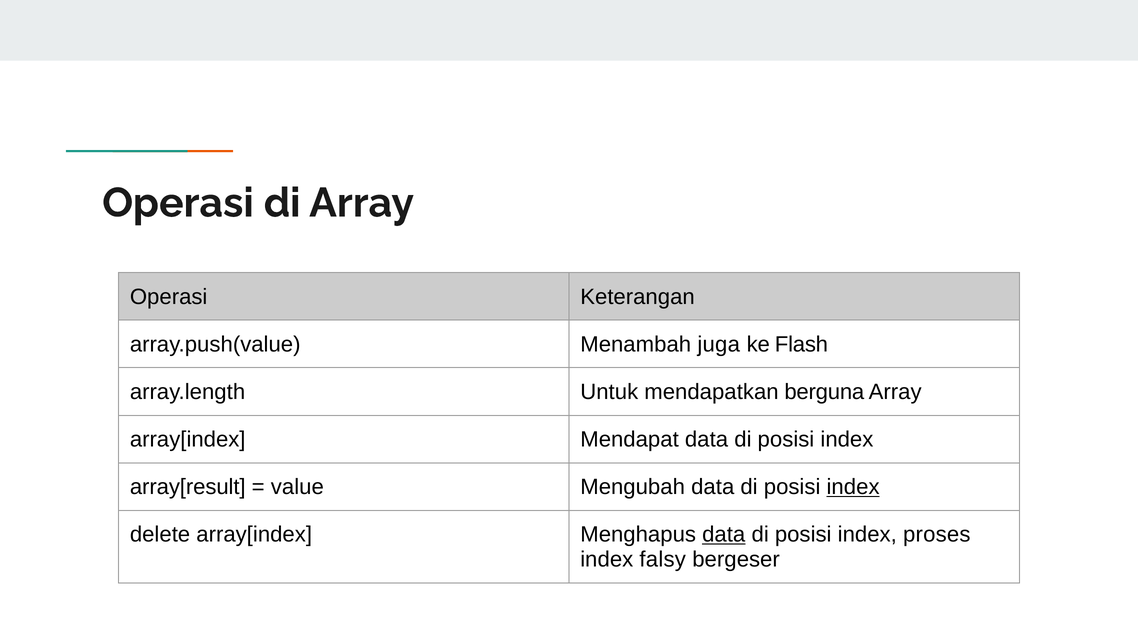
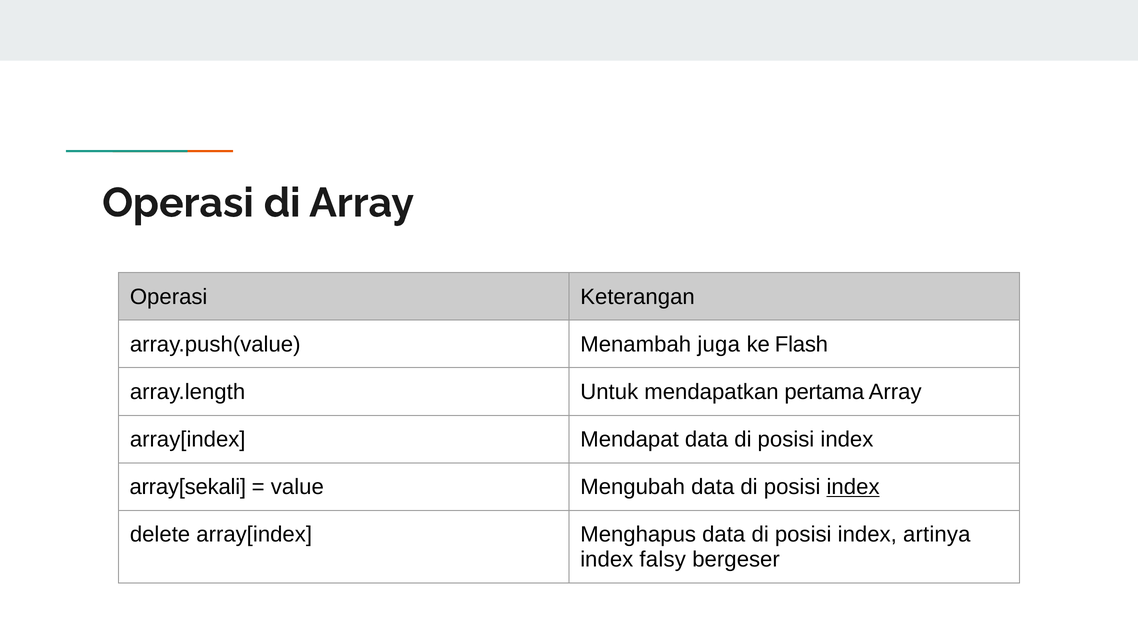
berguna: berguna -> pertama
array[result: array[result -> array[sekali
data at (724, 535) underline: present -> none
proses: proses -> artinya
